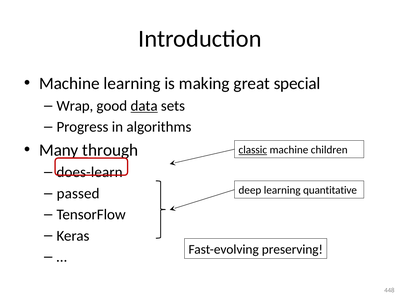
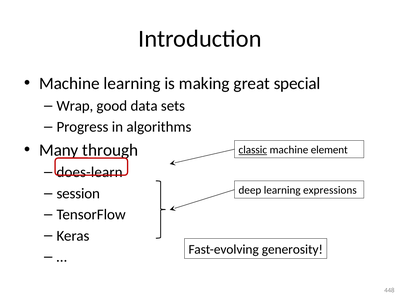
data underline: present -> none
children: children -> element
passed: passed -> session
quantitative: quantitative -> expressions
preserving: preserving -> generosity
